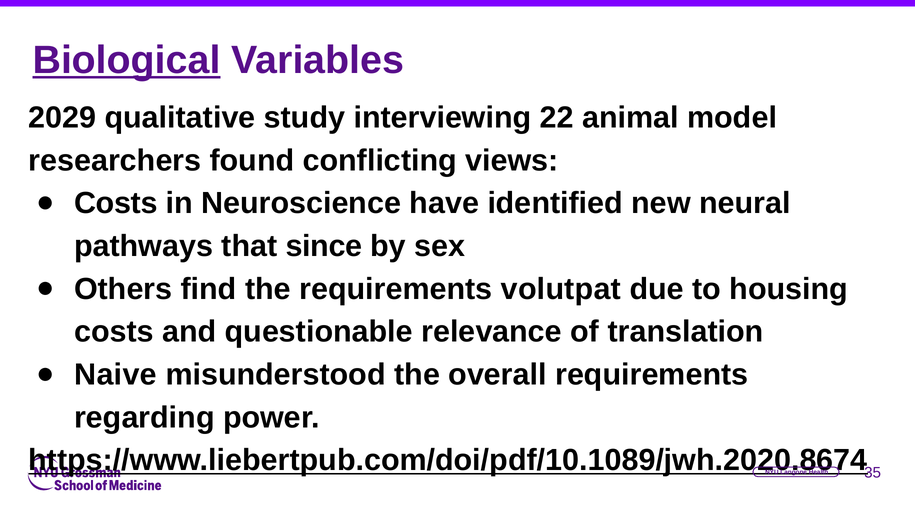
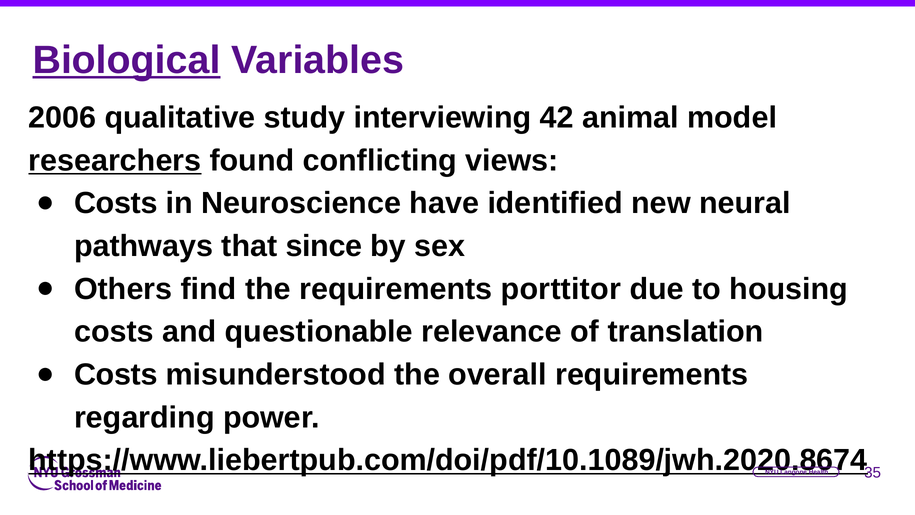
2029: 2029 -> 2006
22: 22 -> 42
researchers underline: none -> present
volutpat: volutpat -> porttitor
Naive at (115, 374): Naive -> Costs
